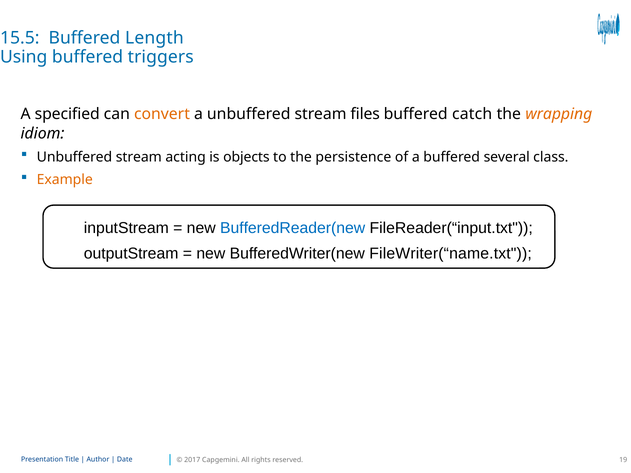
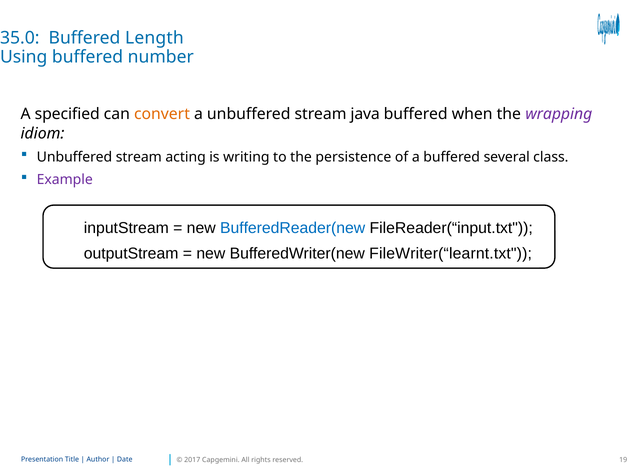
15.5: 15.5 -> 35.0
triggers: triggers -> number
files: files -> java
catch: catch -> when
wrapping colour: orange -> purple
objects: objects -> writing
Example colour: orange -> purple
FileWriter(“name.txt: FileWriter(“name.txt -> FileWriter(“learnt.txt
